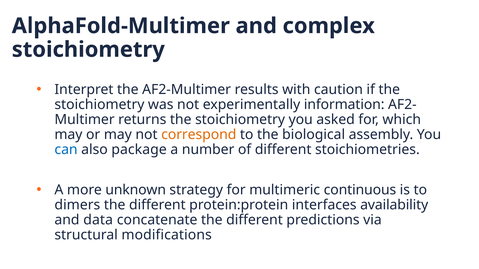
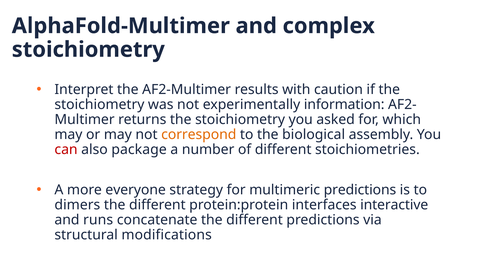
can colour: blue -> red
unknown: unknown -> everyone
multimeric continuous: continuous -> predictions
availability: availability -> interactive
data: data -> runs
